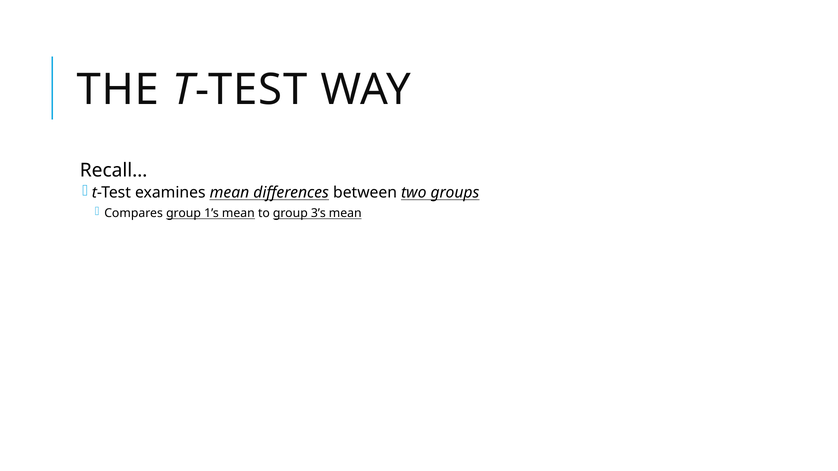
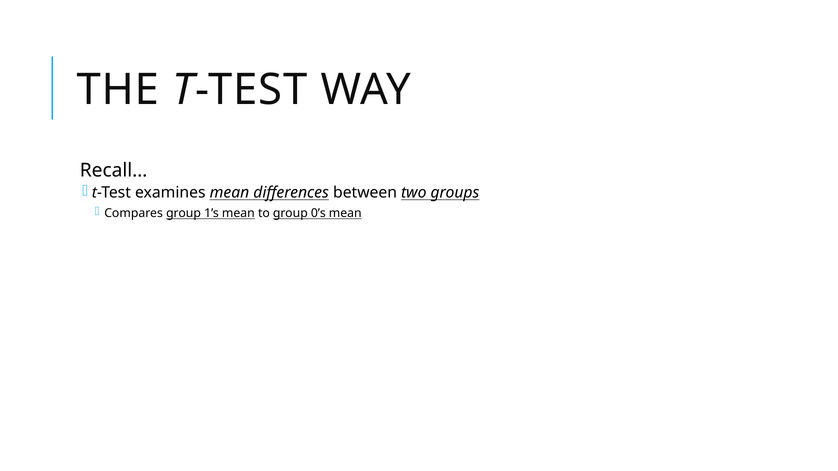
3’s: 3’s -> 0’s
